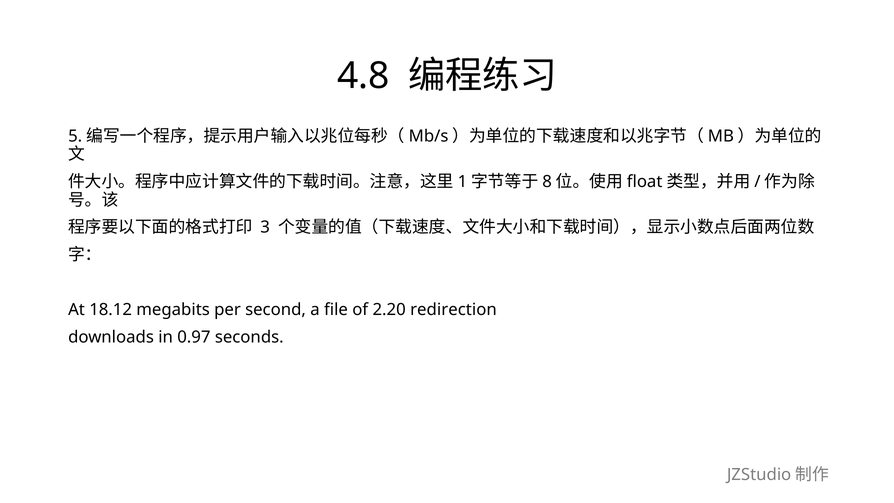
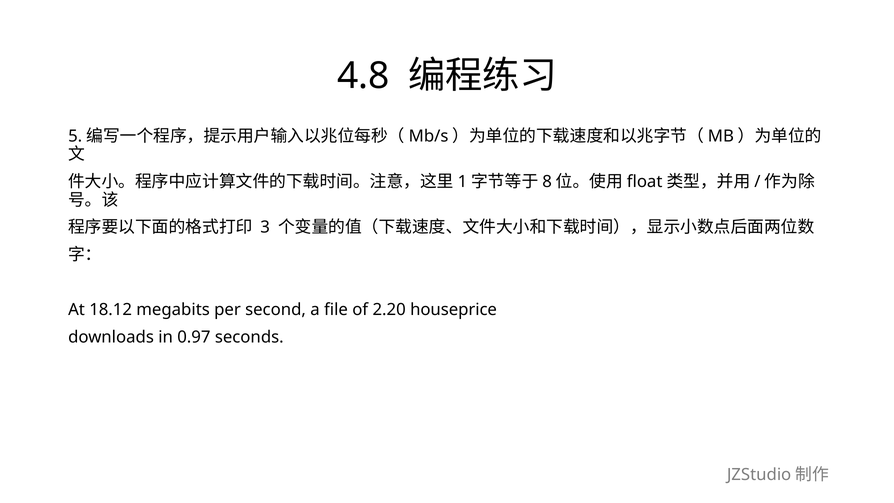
redirection: redirection -> houseprice
